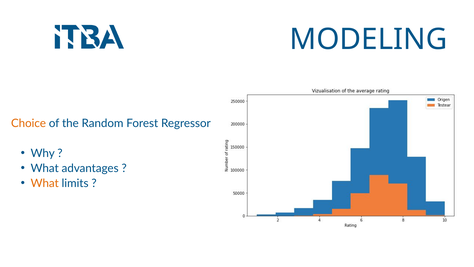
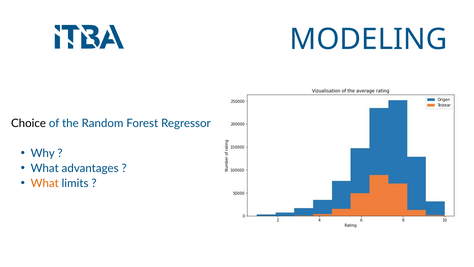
Choice colour: orange -> black
